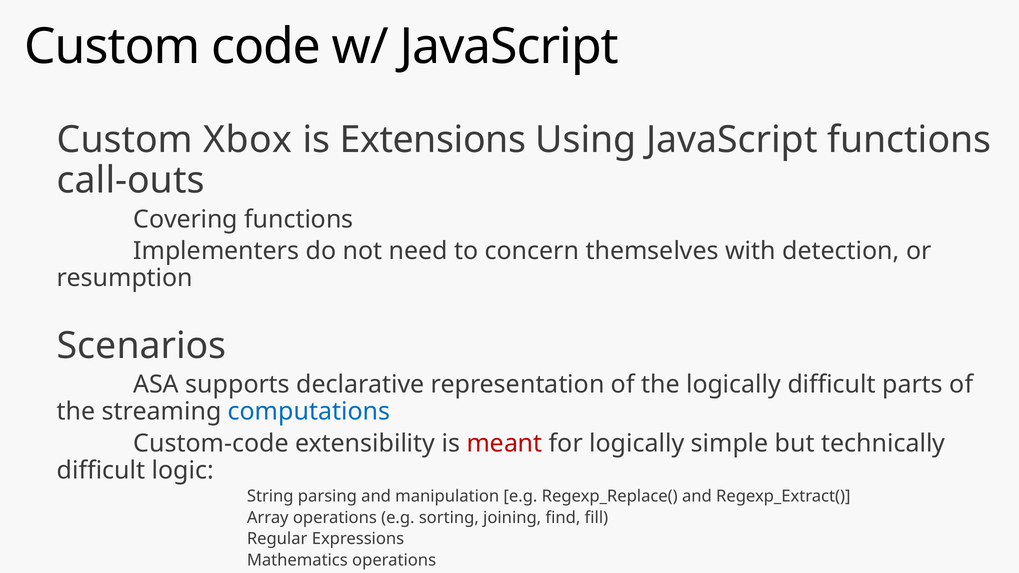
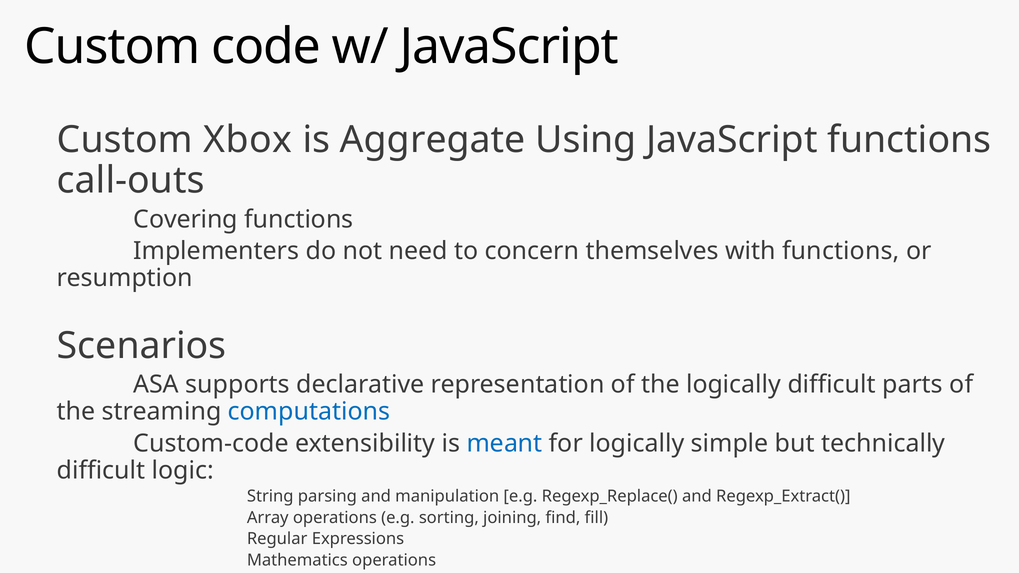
Extensions: Extensions -> Aggregate
with detection: detection -> functions
meant colour: red -> blue
